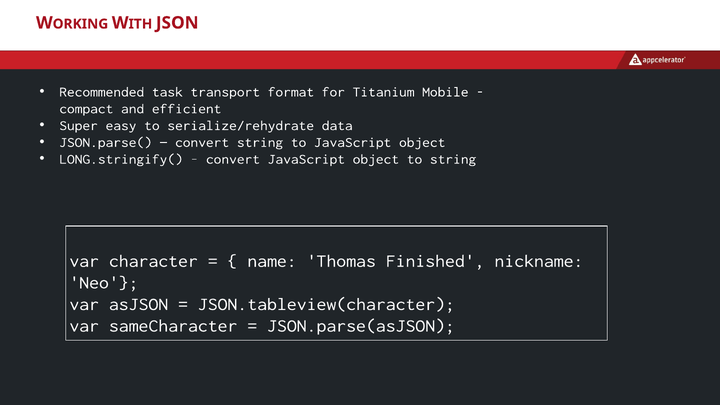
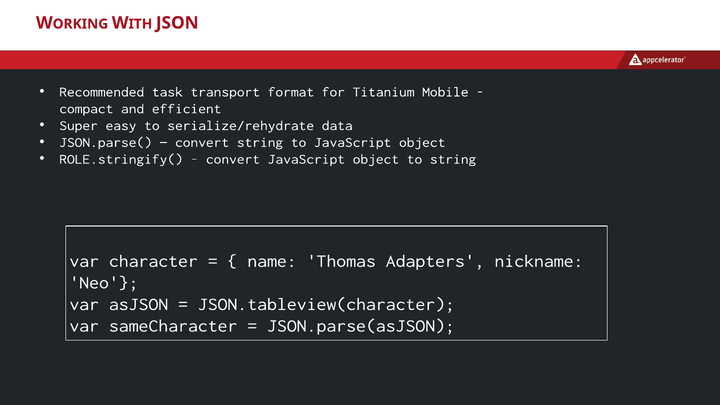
LONG.stringify(: LONG.stringify( -> ROLE.stringify(
Finished: Finished -> Adapters
